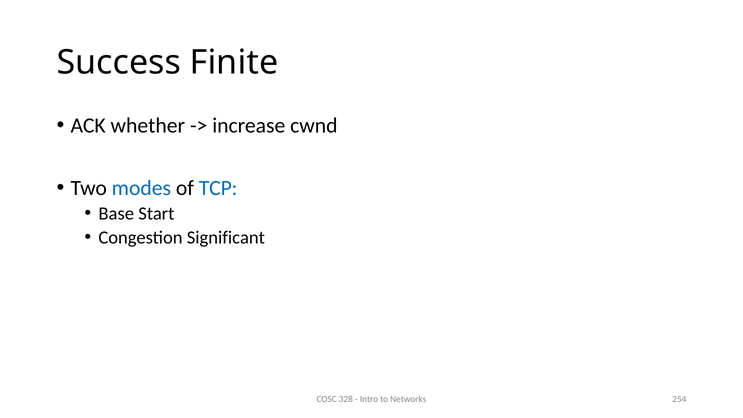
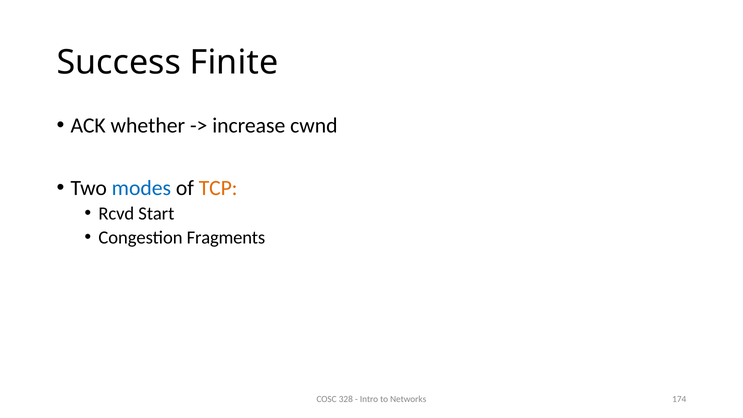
TCP colour: blue -> orange
Base: Base -> Rcvd
Significant: Significant -> Fragments
254: 254 -> 174
